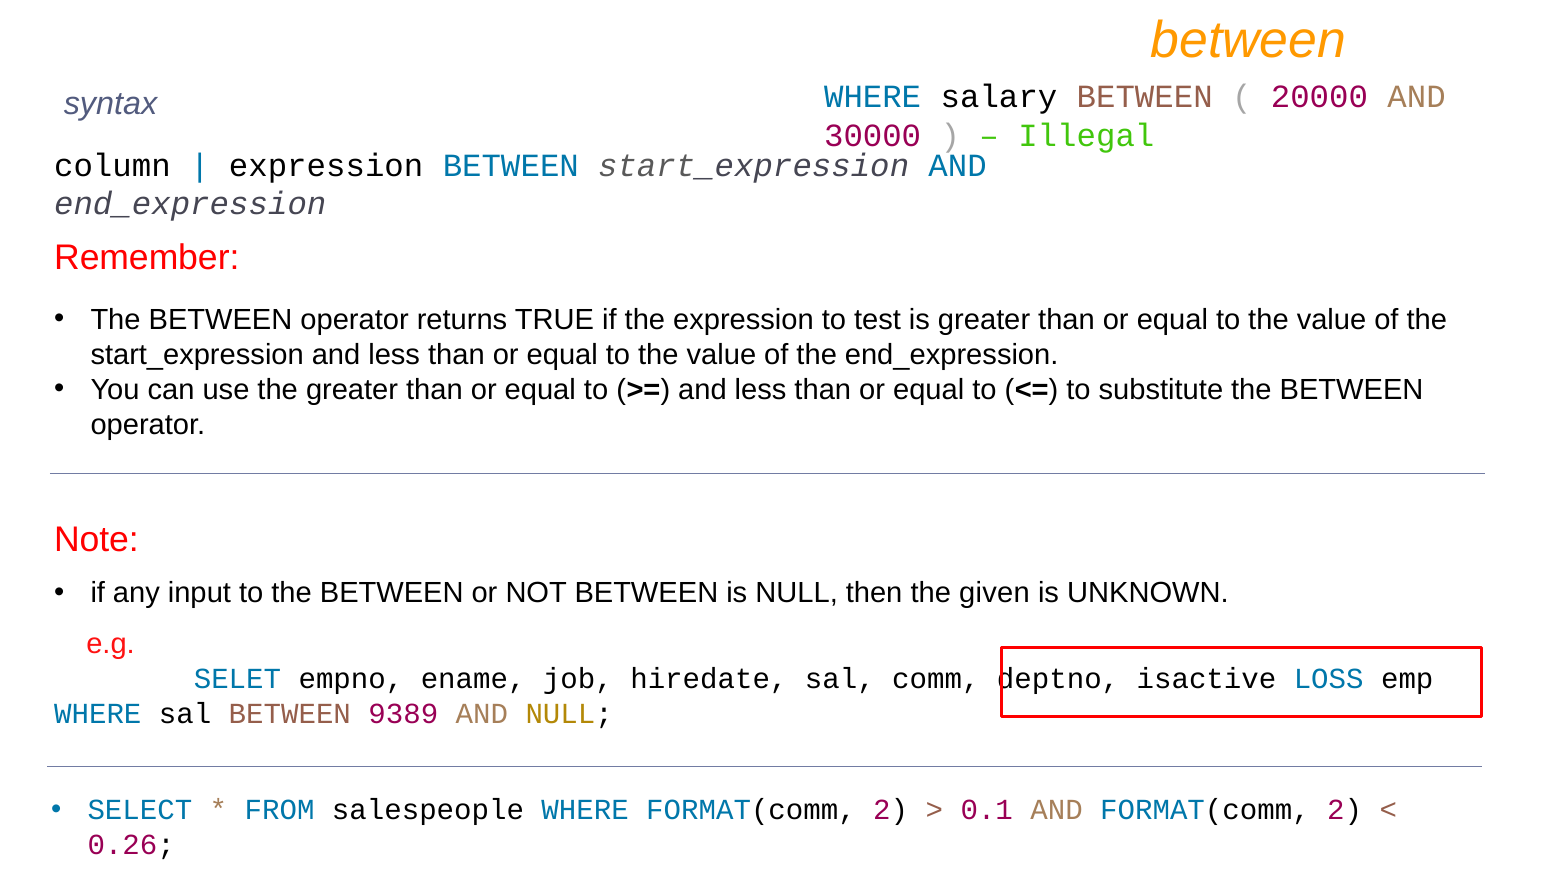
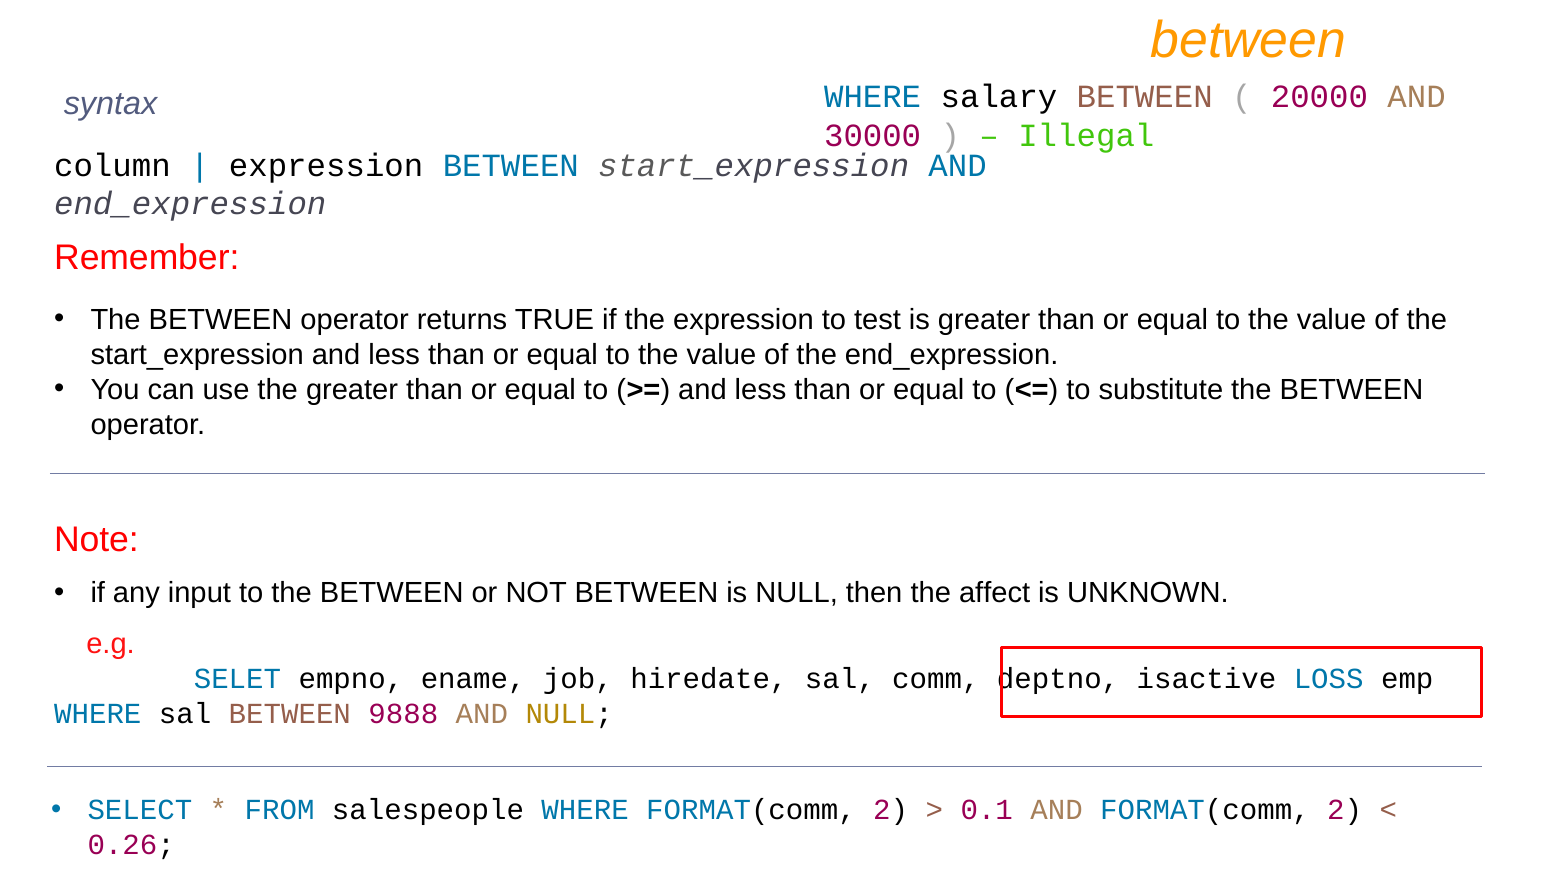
given: given -> affect
9389: 9389 -> 9888
